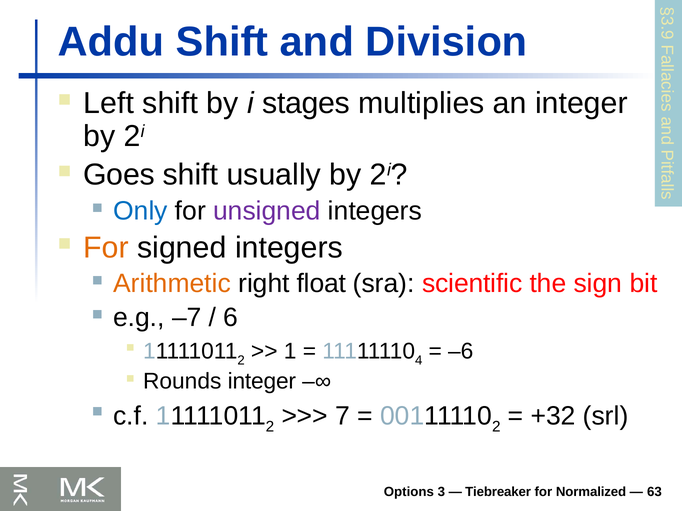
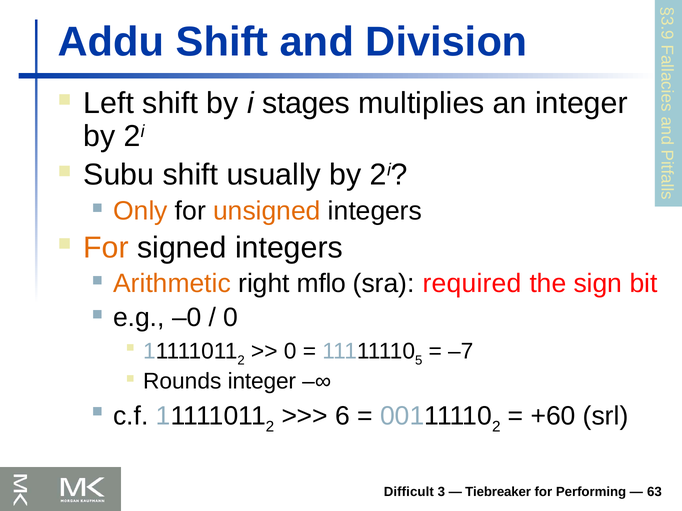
Goes: Goes -> Subu
Only colour: blue -> orange
unsigned colour: purple -> orange
float: float -> mflo
scientific: scientific -> required
–7: –7 -> –0
6 at (231, 318): 6 -> 0
1 at (290, 352): 1 -> 0
4: 4 -> 5
–6: –6 -> –7
7: 7 -> 6
+32: +32 -> +60
Options: Options -> Difficult
Normalized: Normalized -> Performing
